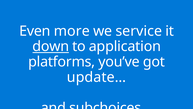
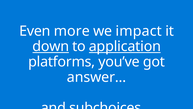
service: service -> impact
application underline: none -> present
update…: update… -> answer…
